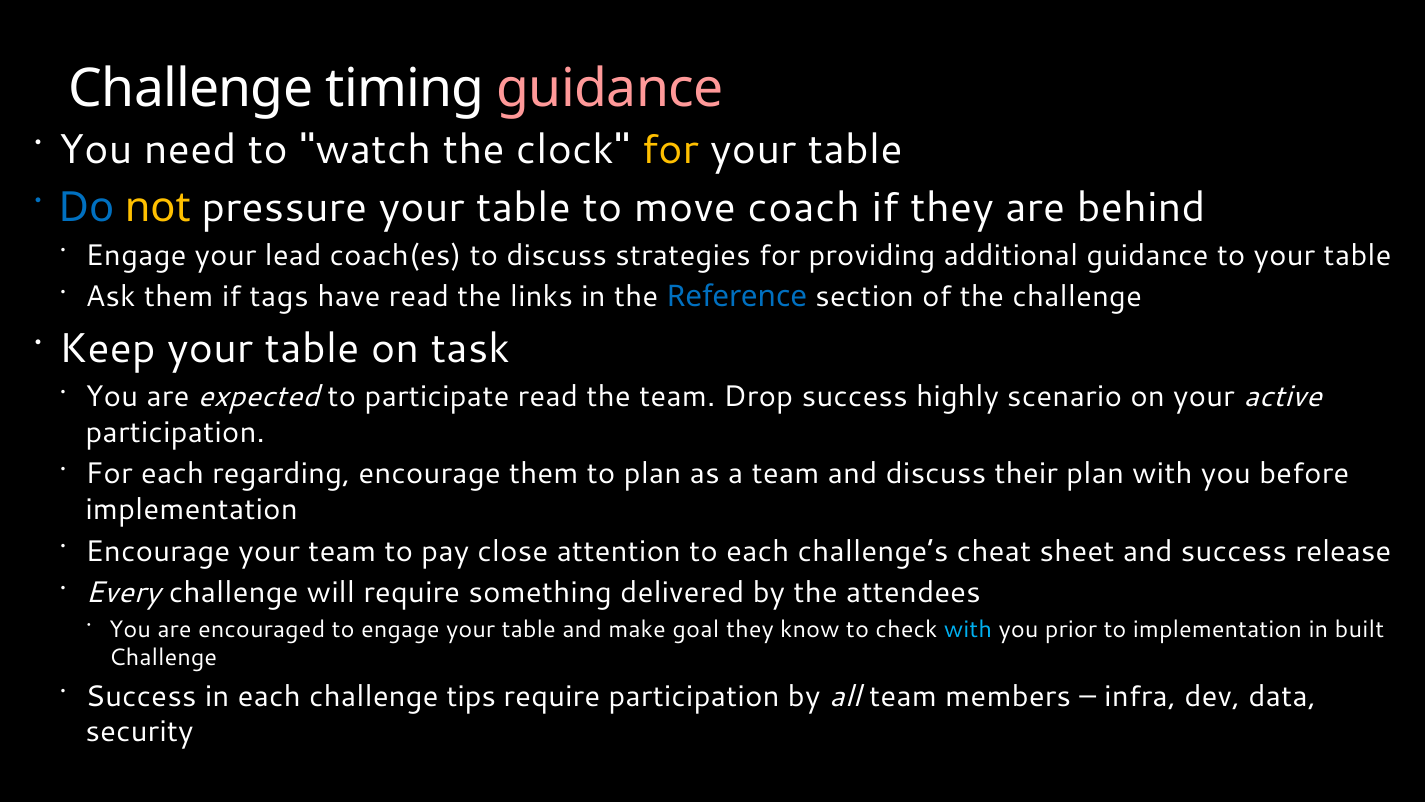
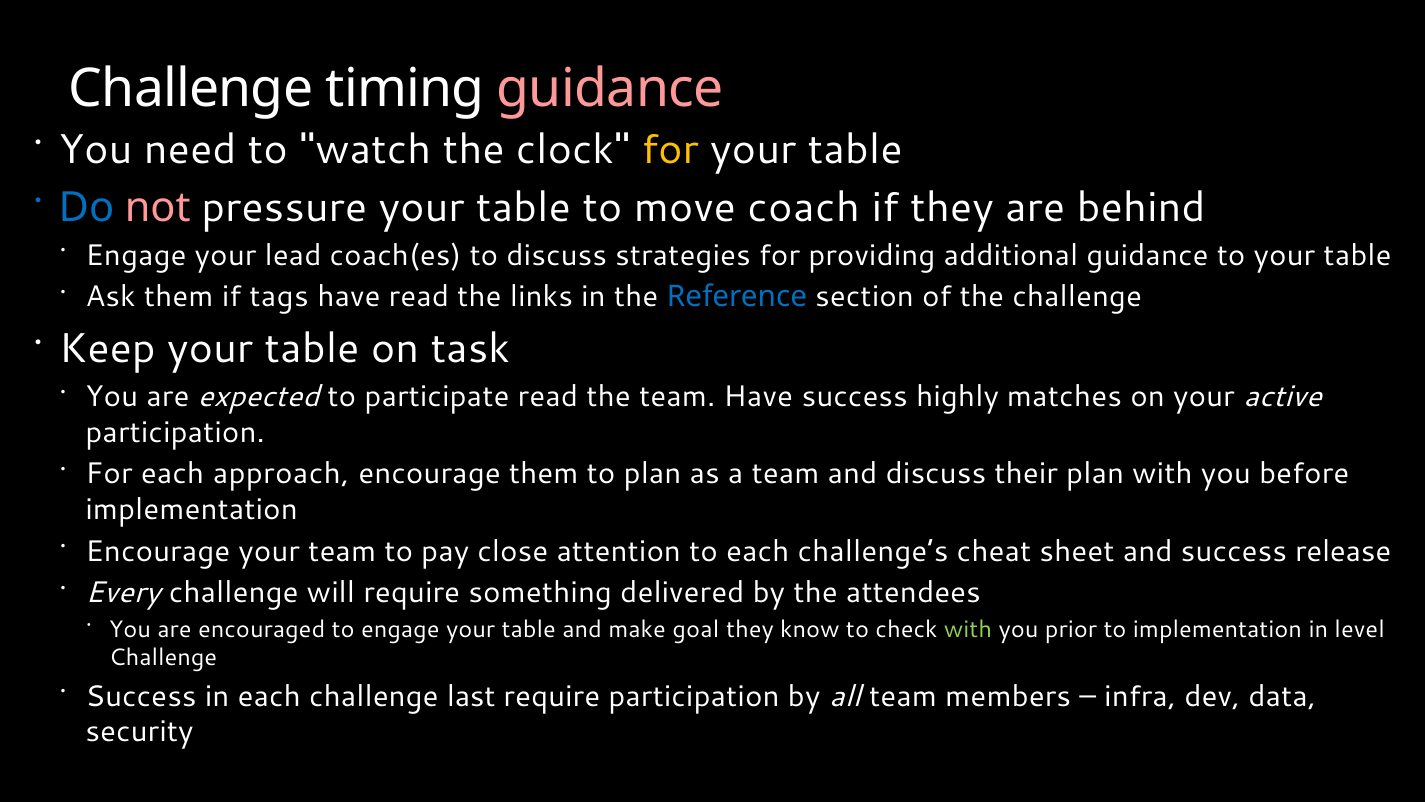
not colour: yellow -> pink
team Drop: Drop -> Have
scenario: scenario -> matches
regarding: regarding -> approach
with at (968, 629) colour: light blue -> light green
built: built -> level
tips: tips -> last
